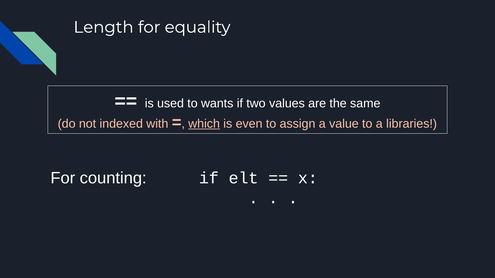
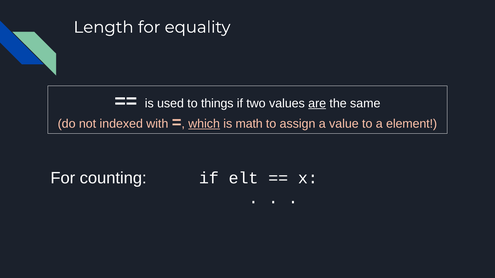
wants: wants -> things
are underline: none -> present
even: even -> math
libraries: libraries -> element
